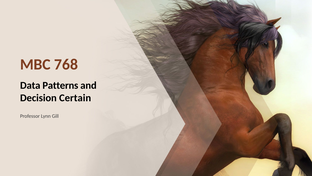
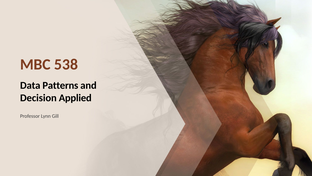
768: 768 -> 538
Certain: Certain -> Applied
